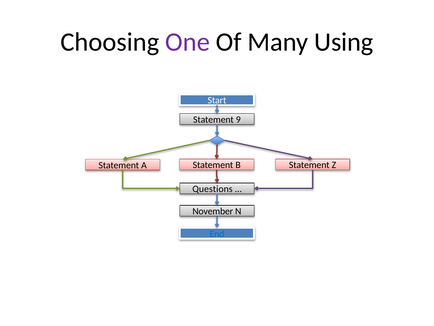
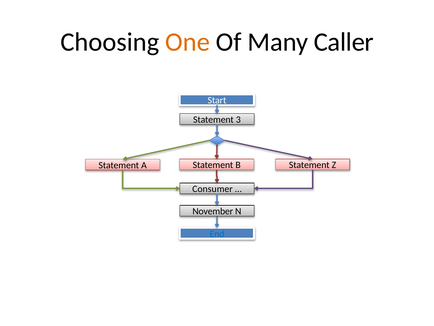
One colour: purple -> orange
Using: Using -> Caller
9: 9 -> 3
Questions: Questions -> Consumer
